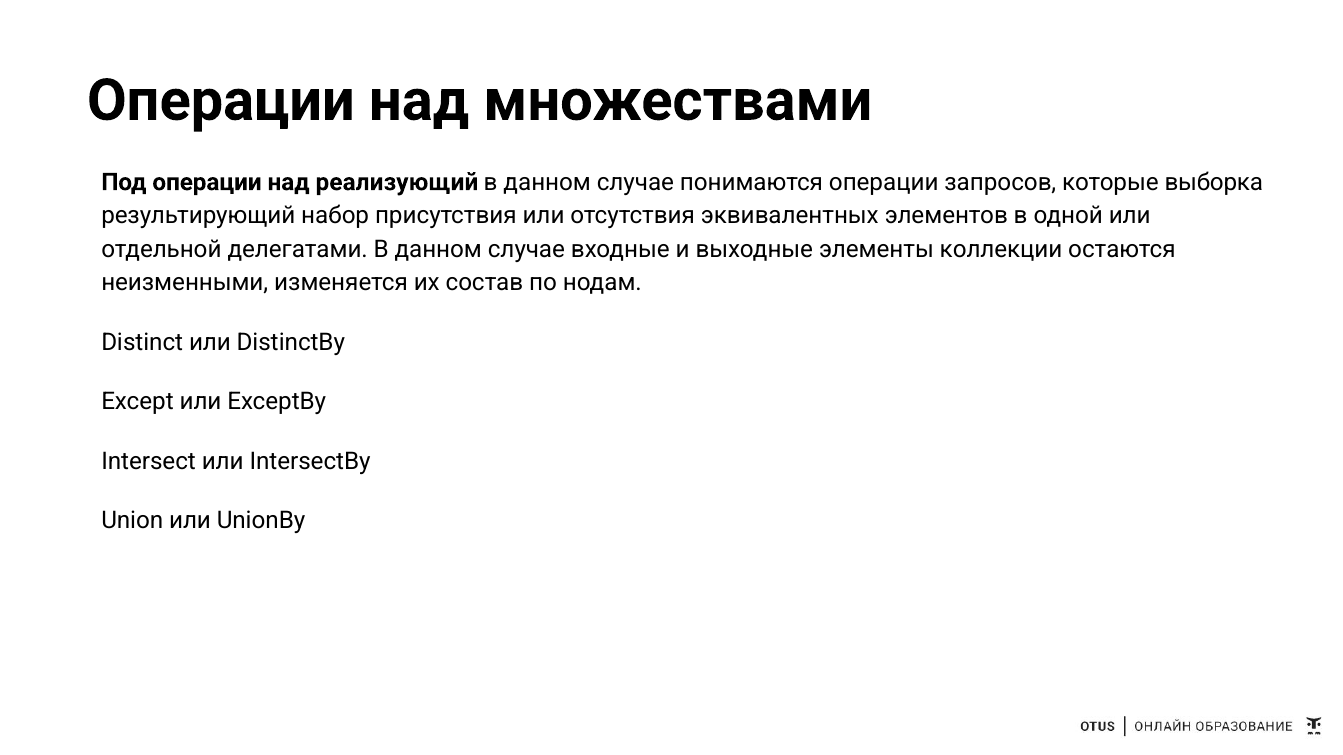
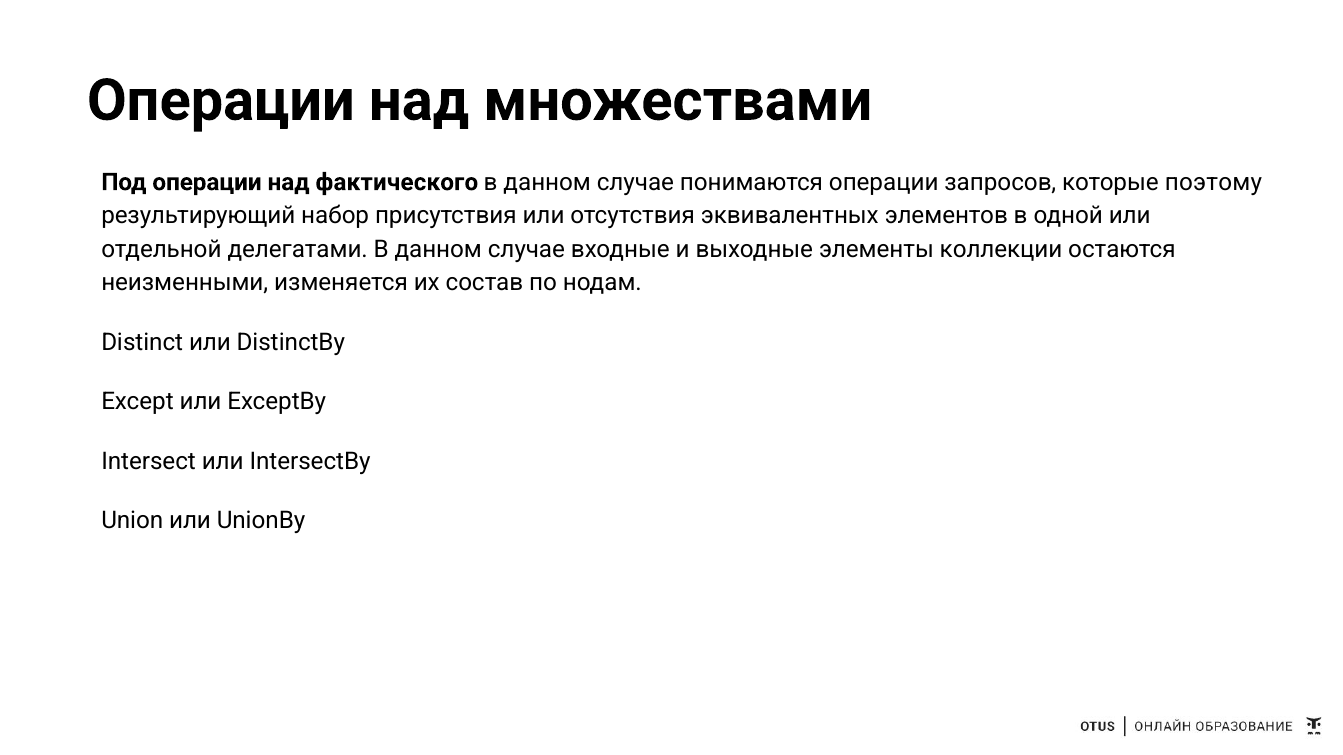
реализующий: реализующий -> фактического
выборка: выборка -> поэтому
